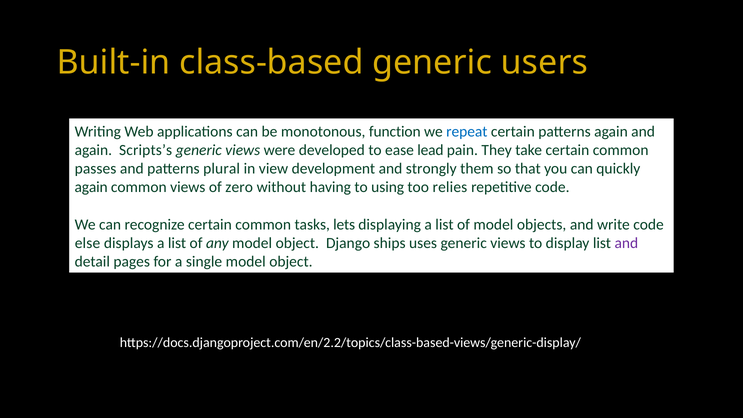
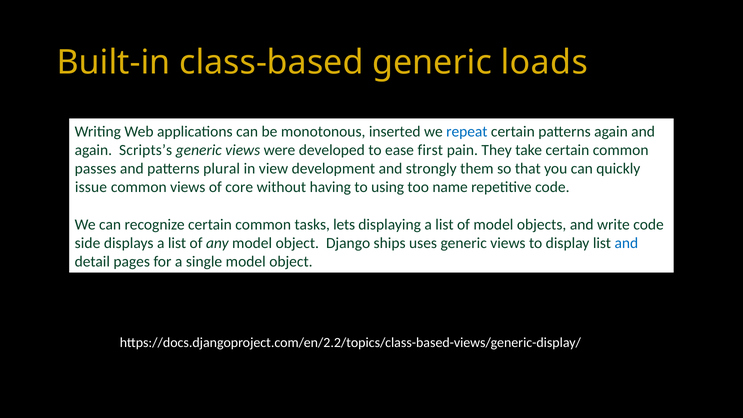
users: users -> loads
function: function -> inserted
lead: lead -> first
again at (91, 187): again -> issue
zero: zero -> core
relies: relies -> name
else: else -> side
and at (626, 243) colour: purple -> blue
